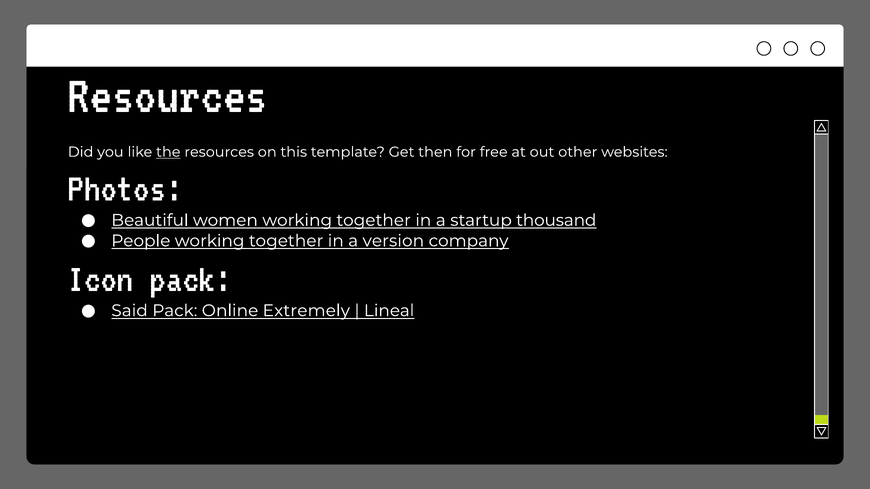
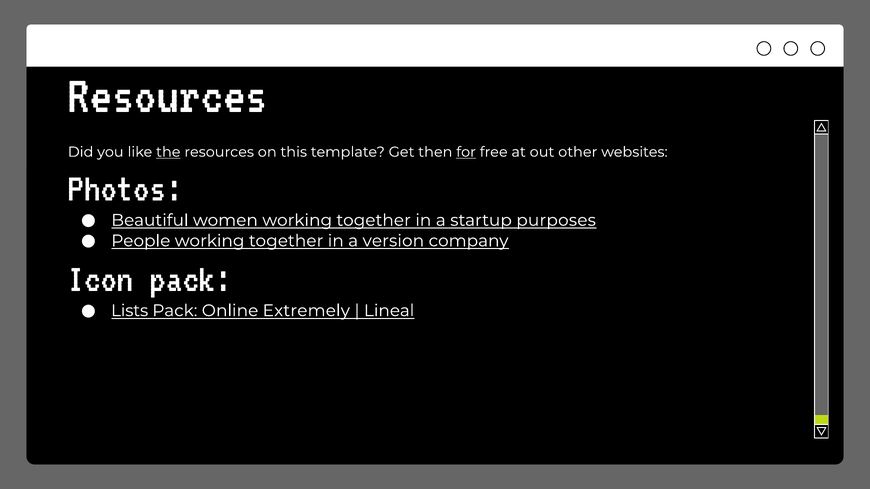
for underline: none -> present
thousand: thousand -> purposes
Said: Said -> Lists
